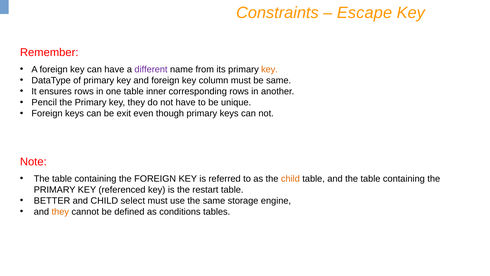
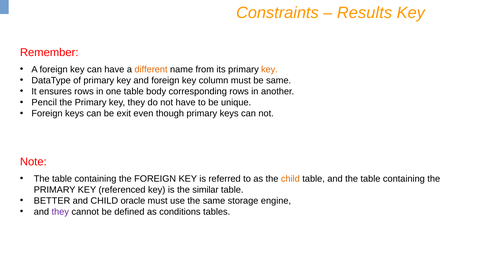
Escape: Escape -> Results
different colour: purple -> orange
inner: inner -> body
restart: restart -> similar
select: select -> oracle
they at (60, 211) colour: orange -> purple
